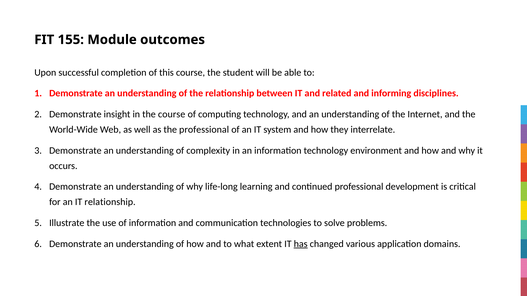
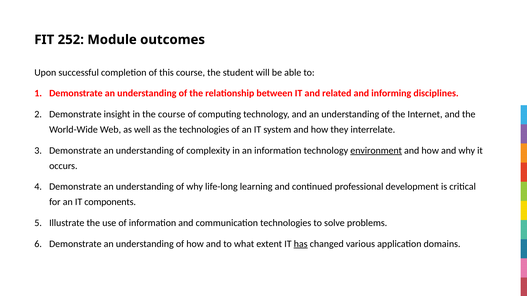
155: 155 -> 252
the professional: professional -> technologies
environment underline: none -> present
IT relationship: relationship -> components
